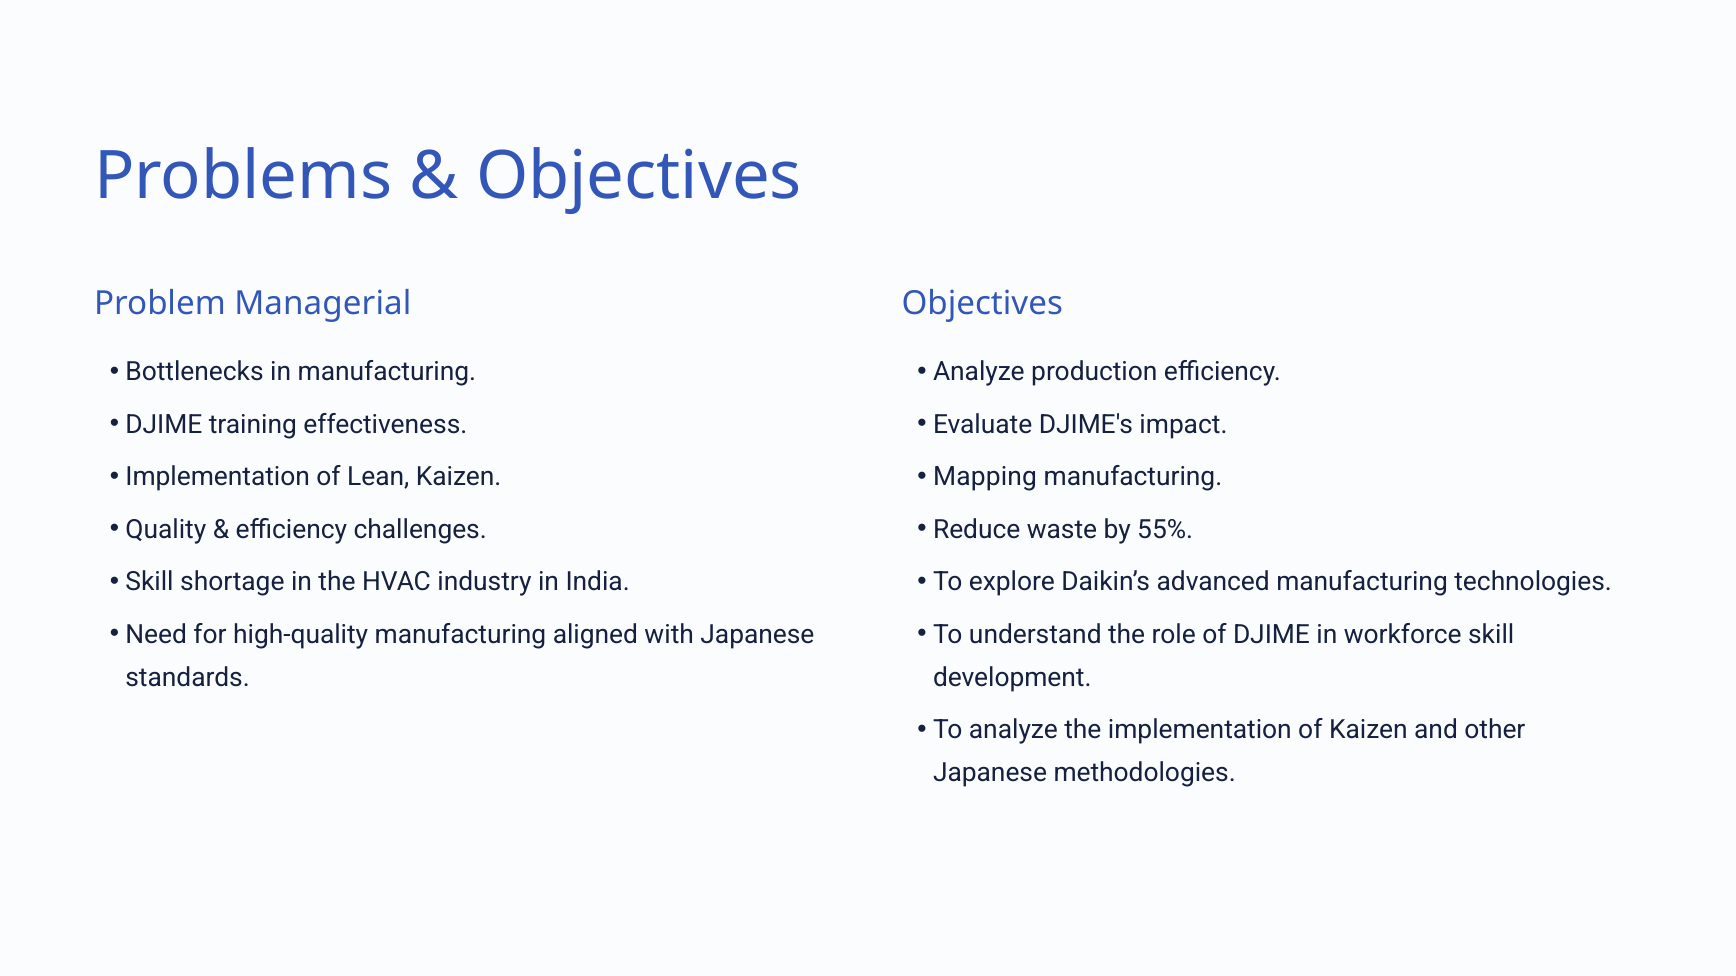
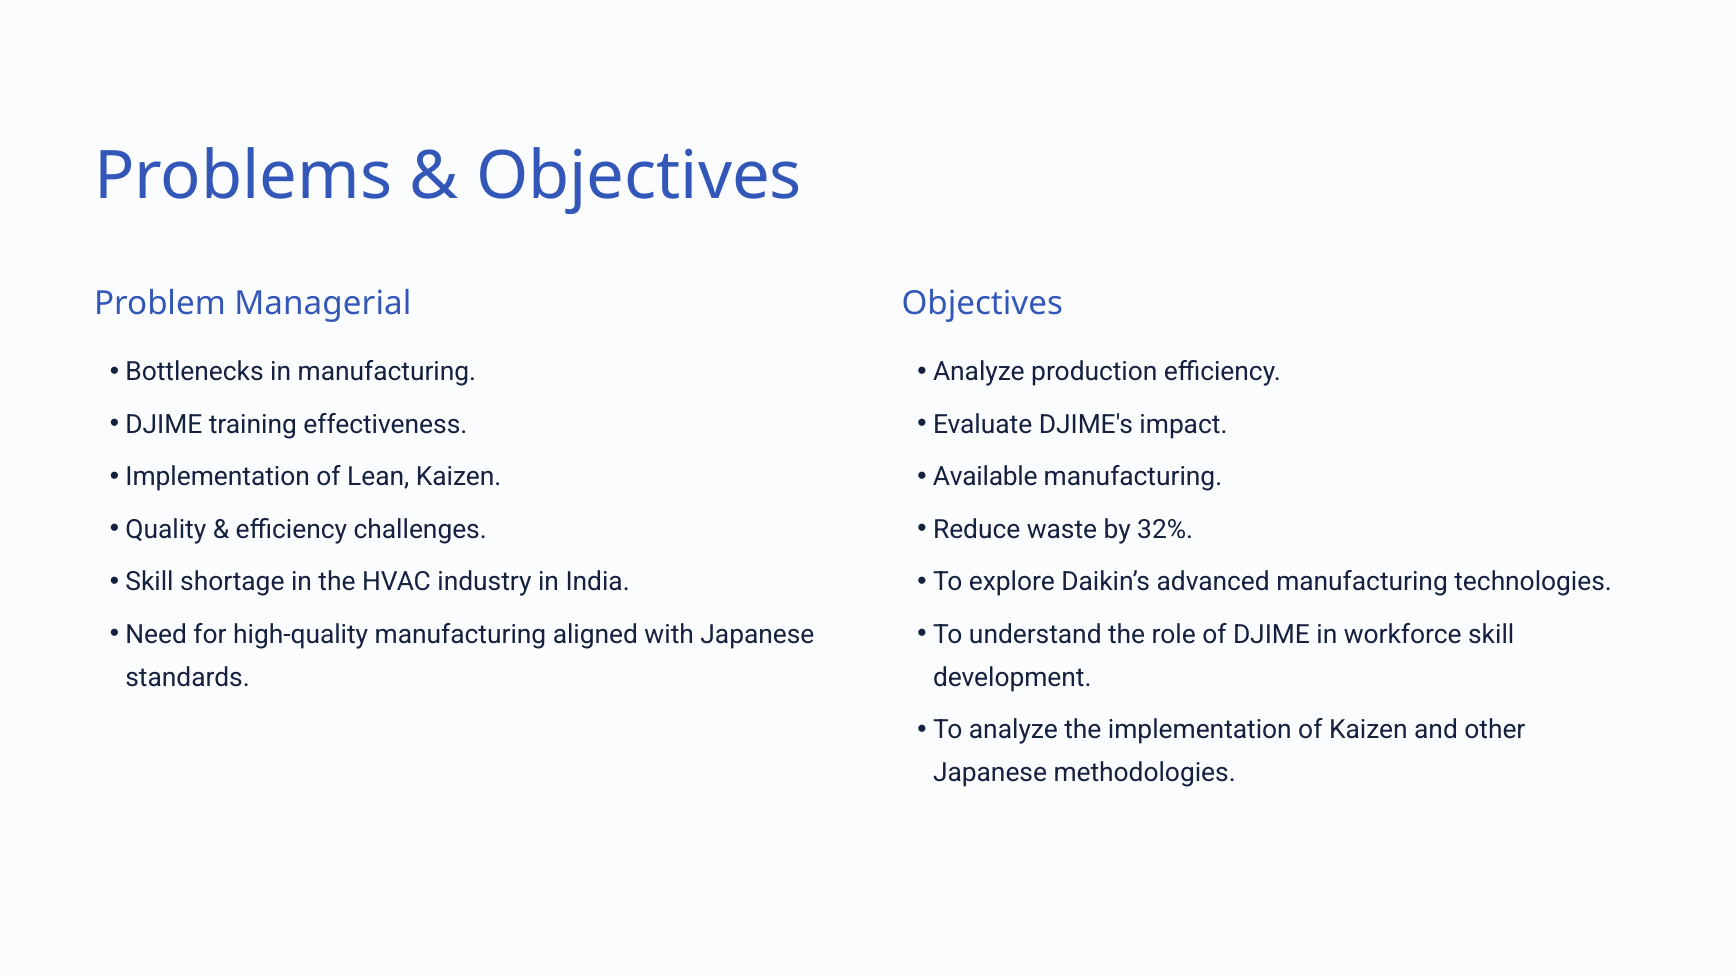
Mapping: Mapping -> Available
55%: 55% -> 32%
